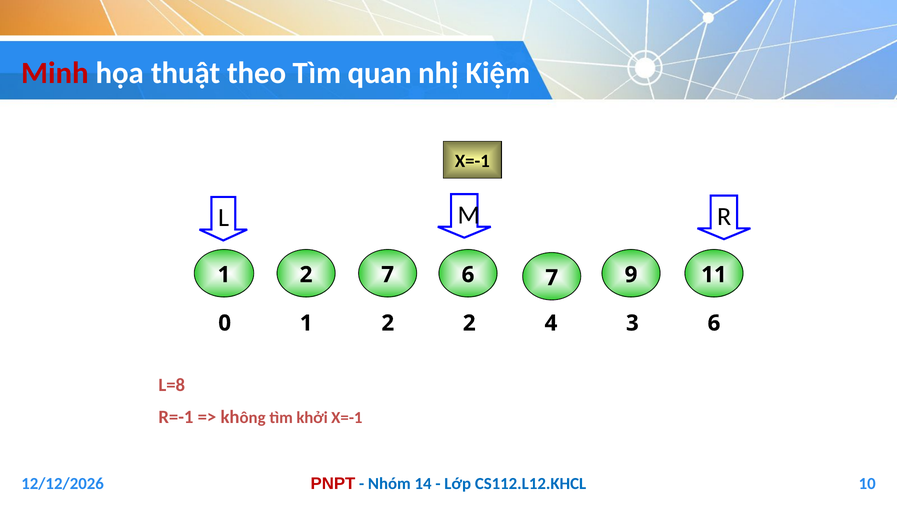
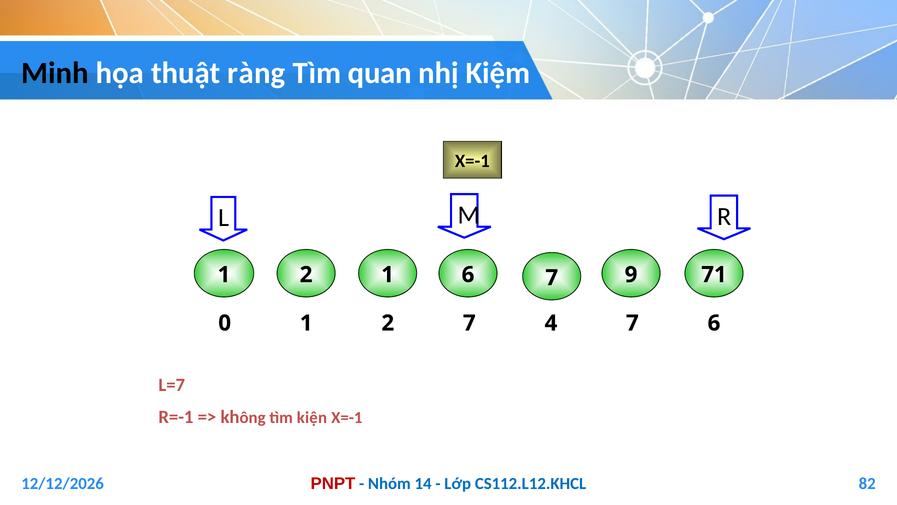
Minh colour: red -> black
theo: theo -> ràng
2 7: 7 -> 1
11: 11 -> 71
2 2: 2 -> 7
4 3: 3 -> 7
L=8: L=8 -> L=7
khởi: khởi -> kiện
10: 10 -> 82
